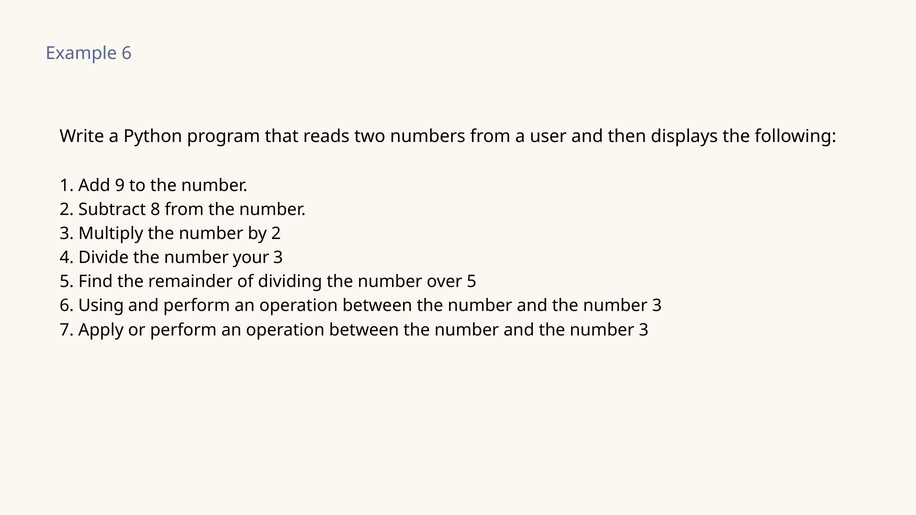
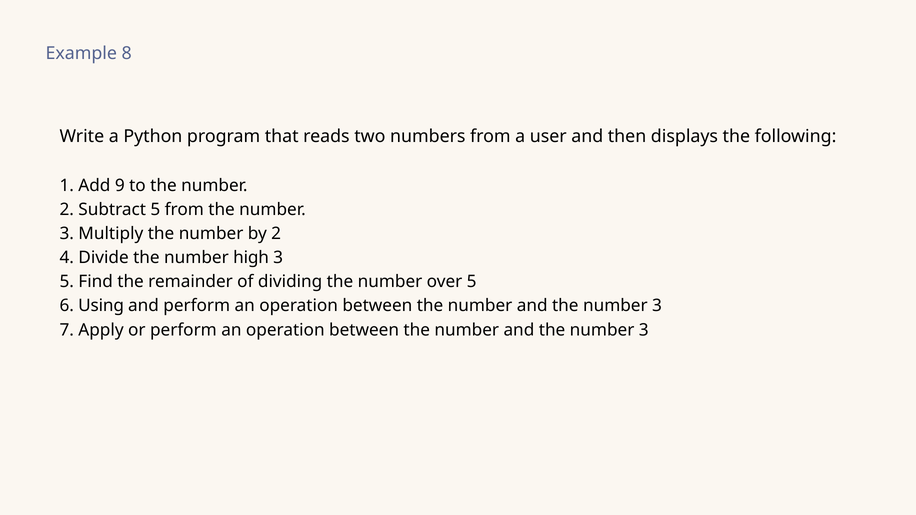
Example 6: 6 -> 8
Subtract 8: 8 -> 5
your: your -> high
